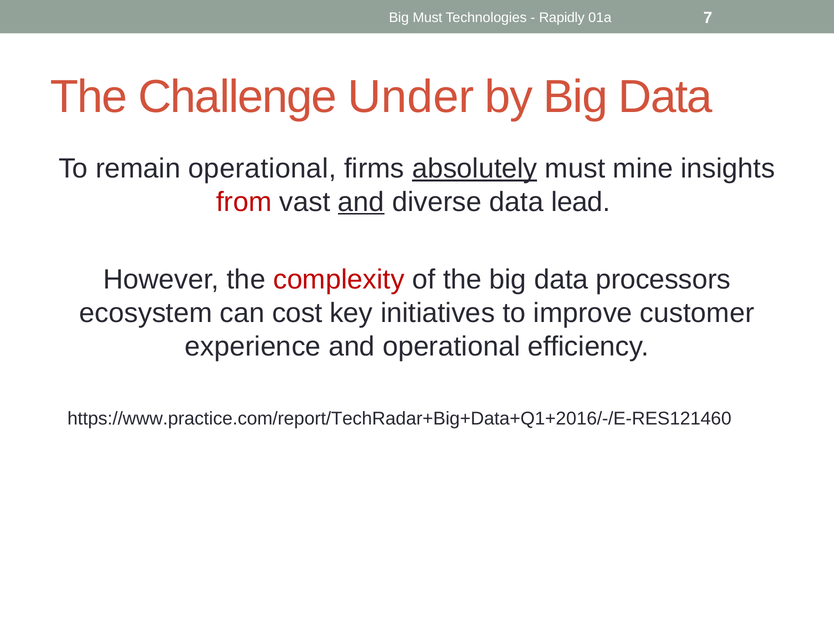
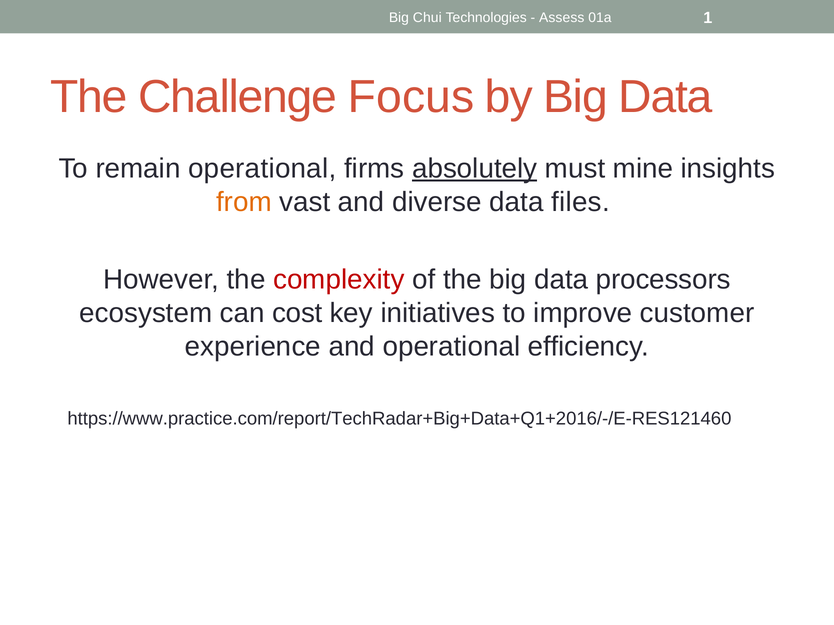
Big Must: Must -> Chui
Rapidly: Rapidly -> Assess
7: 7 -> 1
Under: Under -> Focus
from colour: red -> orange
and at (361, 202) underline: present -> none
lead: lead -> files
